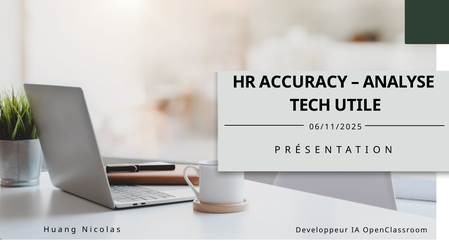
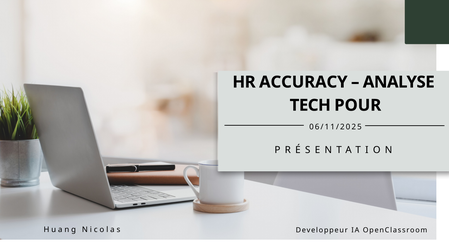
UTILE: UTILE -> POUR
